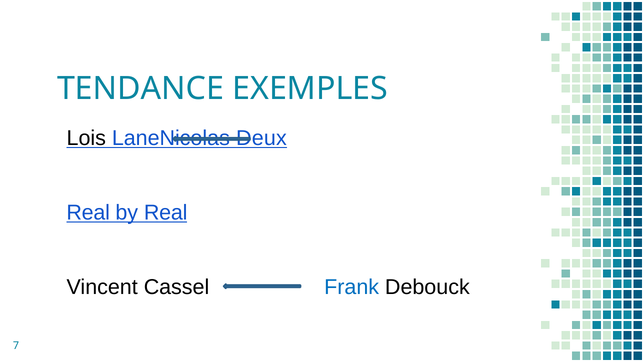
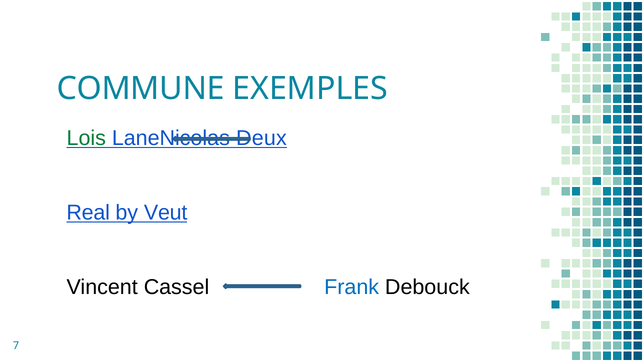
TENDANCE: TENDANCE -> COMMUNE
Lois colour: black -> green
by Real: Real -> Veut
